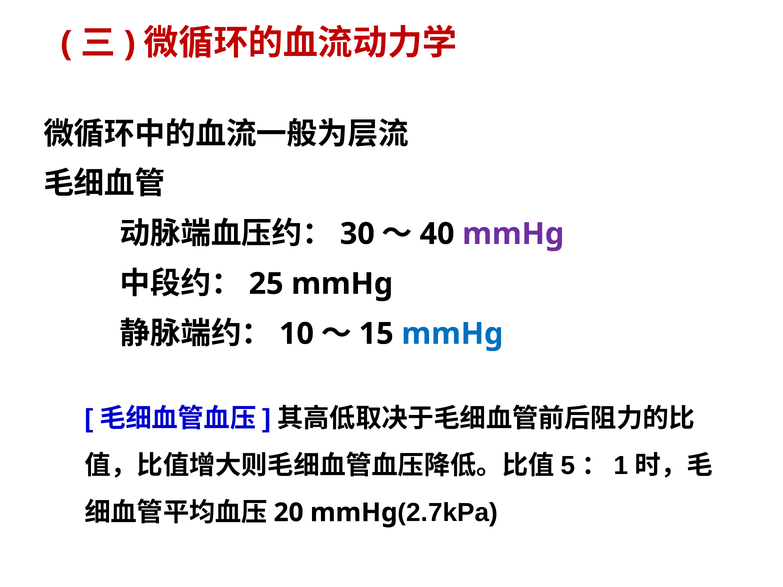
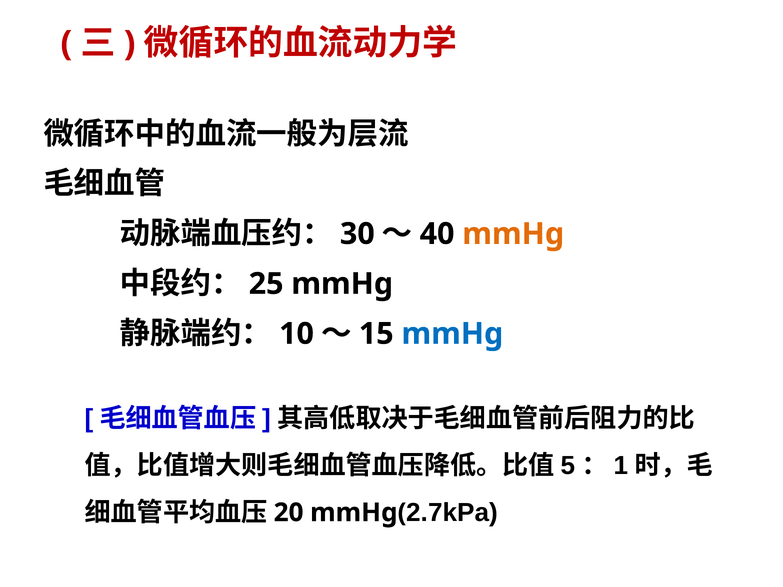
mmHg at (513, 234) colour: purple -> orange
